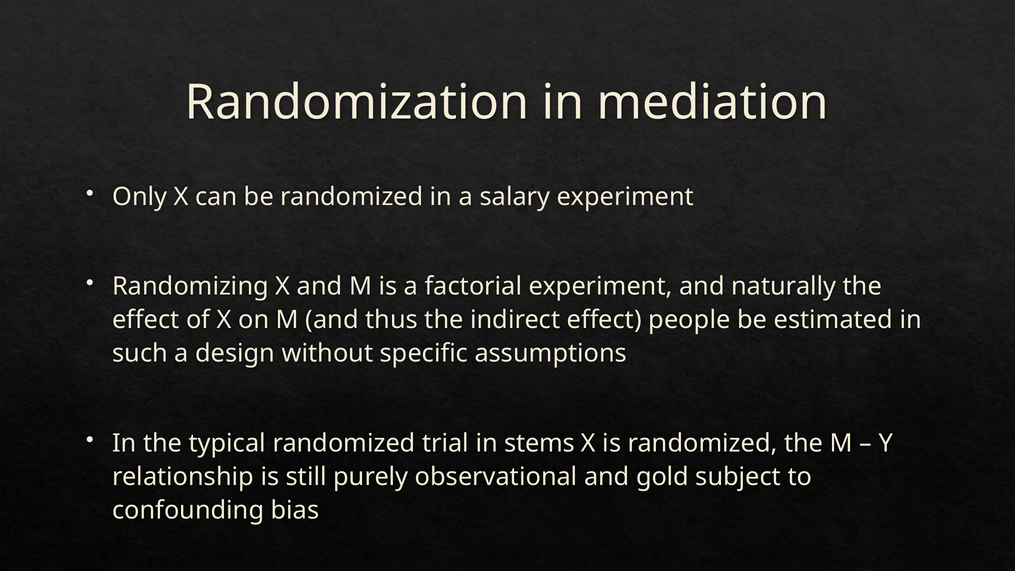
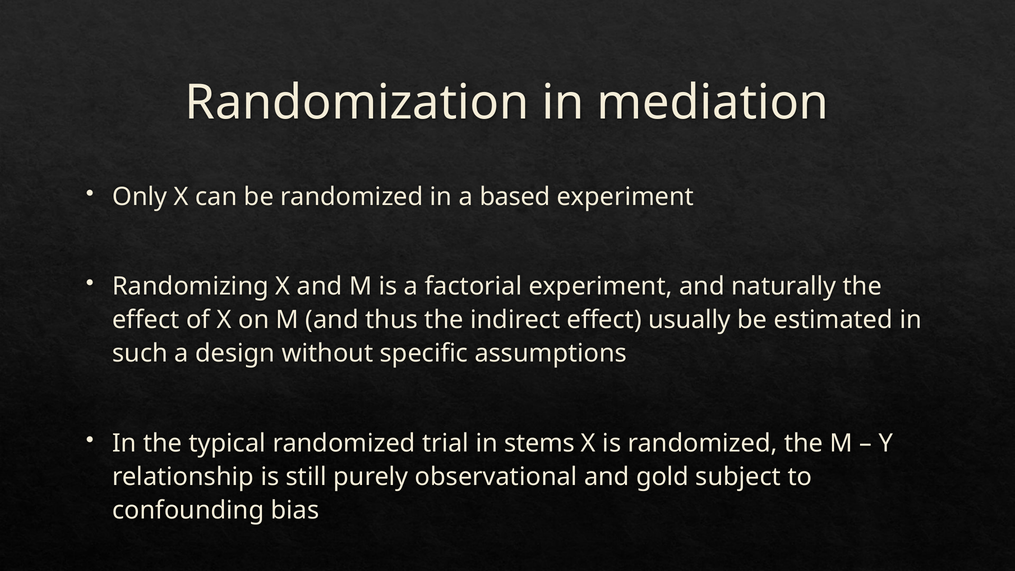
salary: salary -> based
people: people -> usually
